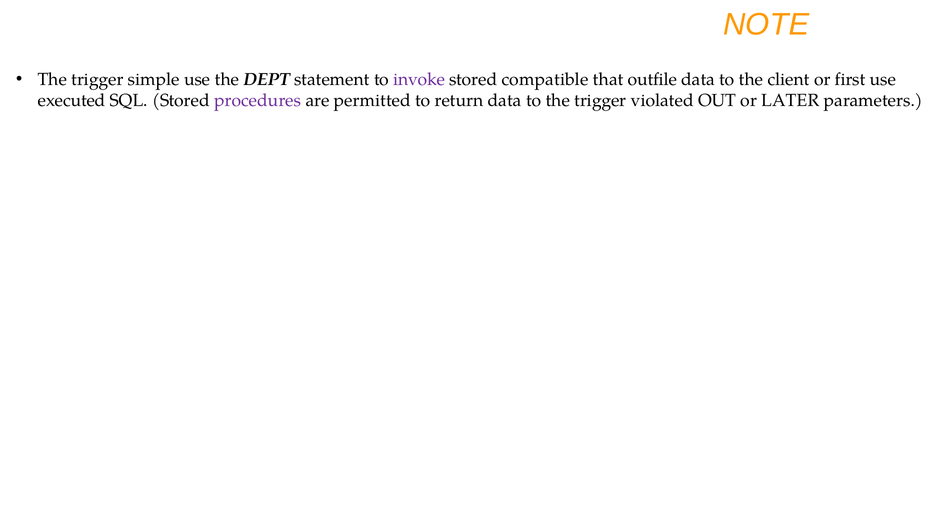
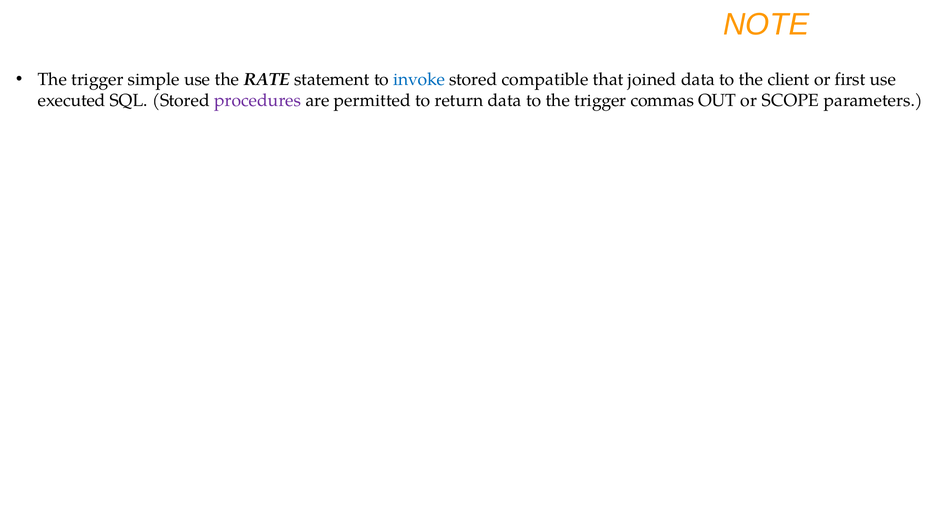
DEPT: DEPT -> RATE
invoke colour: purple -> blue
outfile: outfile -> joined
violated: violated -> commas
LATER: LATER -> SCOPE
